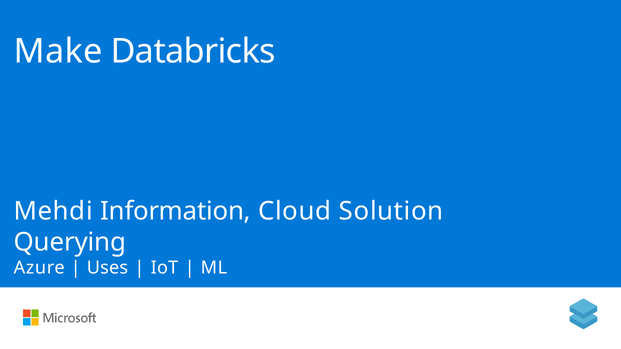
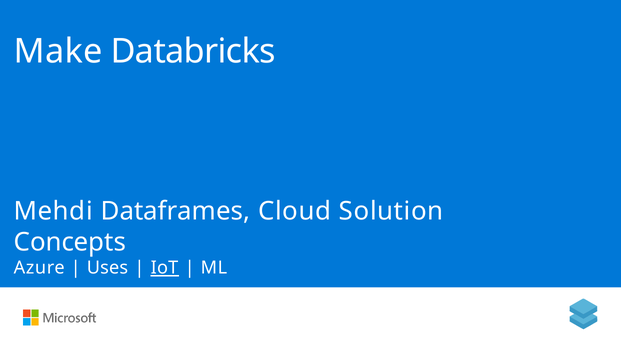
Information: Information -> Dataframes
Querying: Querying -> Concepts
IoT underline: none -> present
